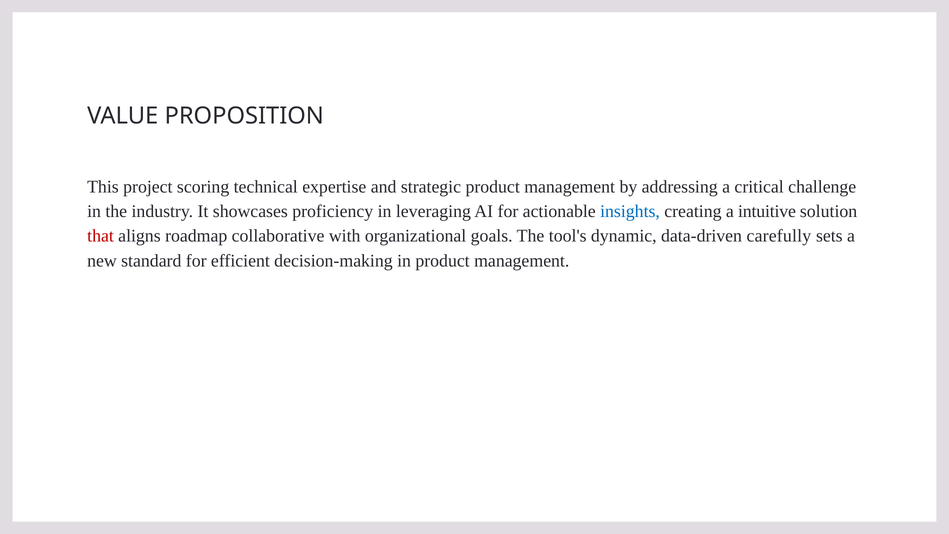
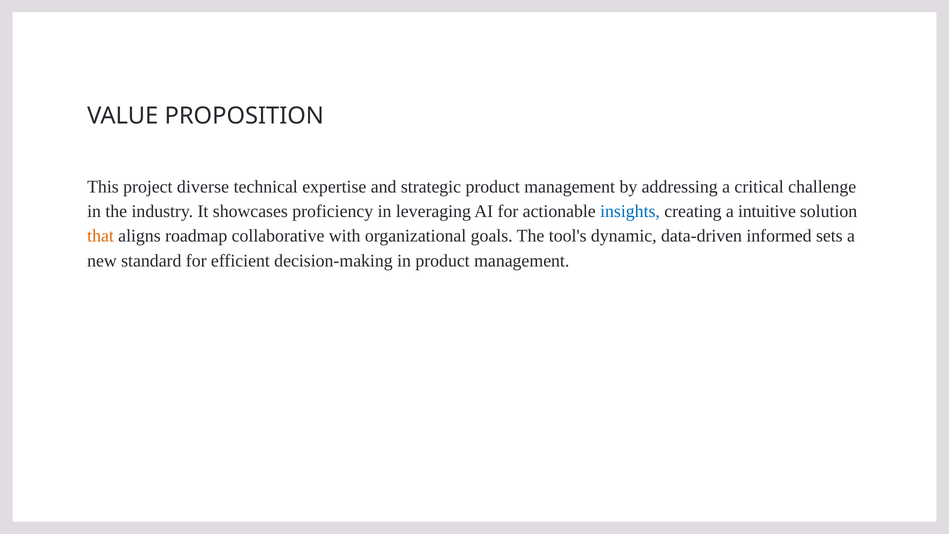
scoring: scoring -> diverse
that colour: red -> orange
carefully: carefully -> informed
